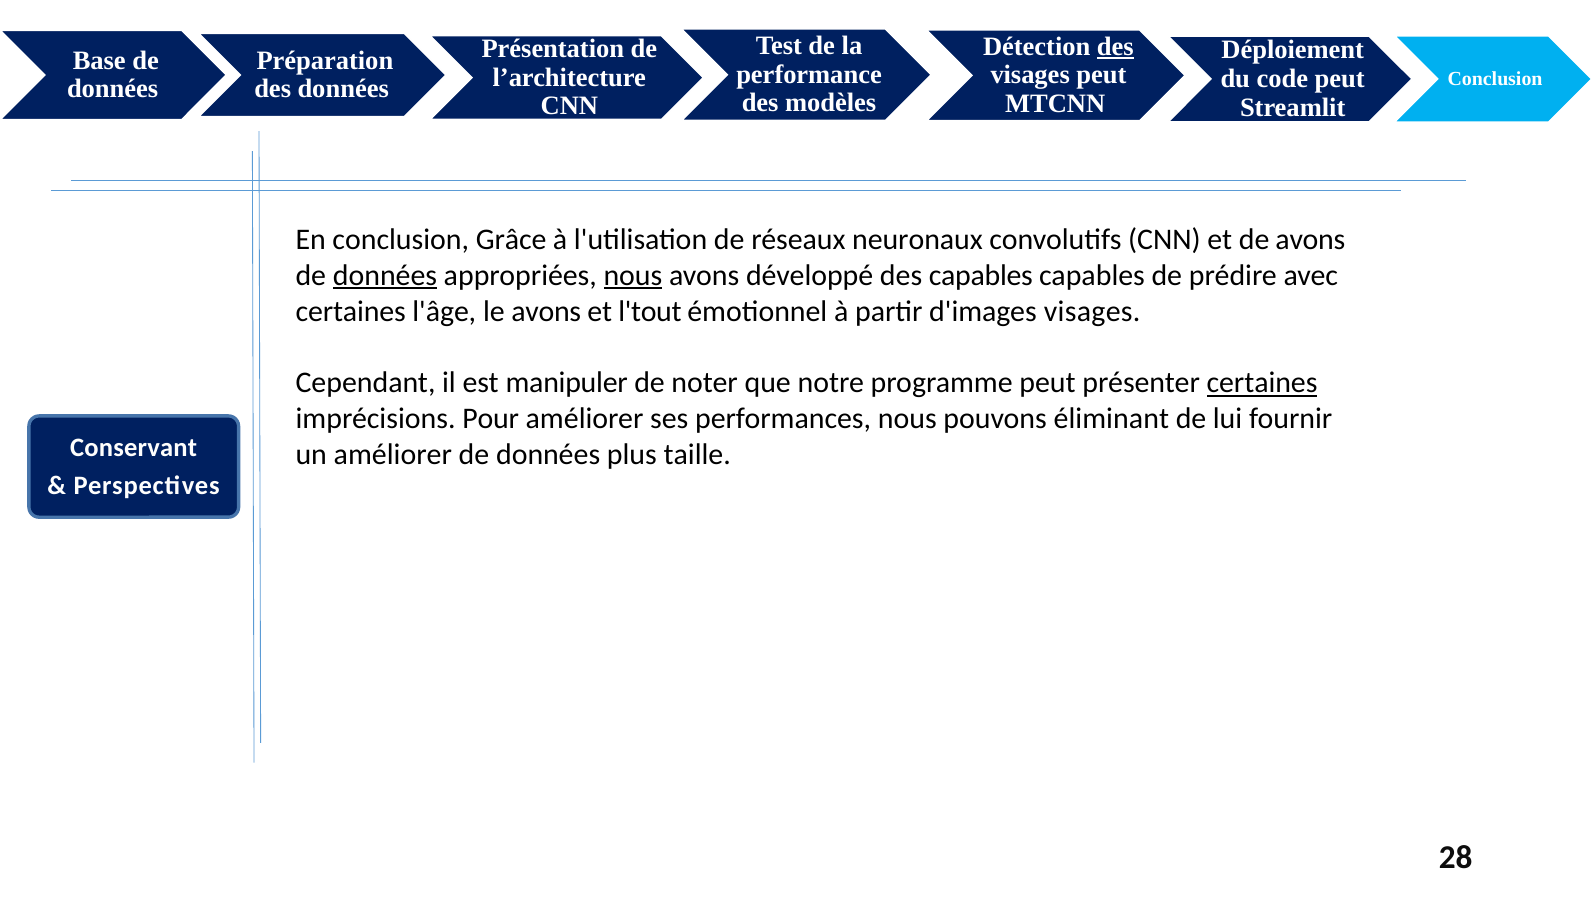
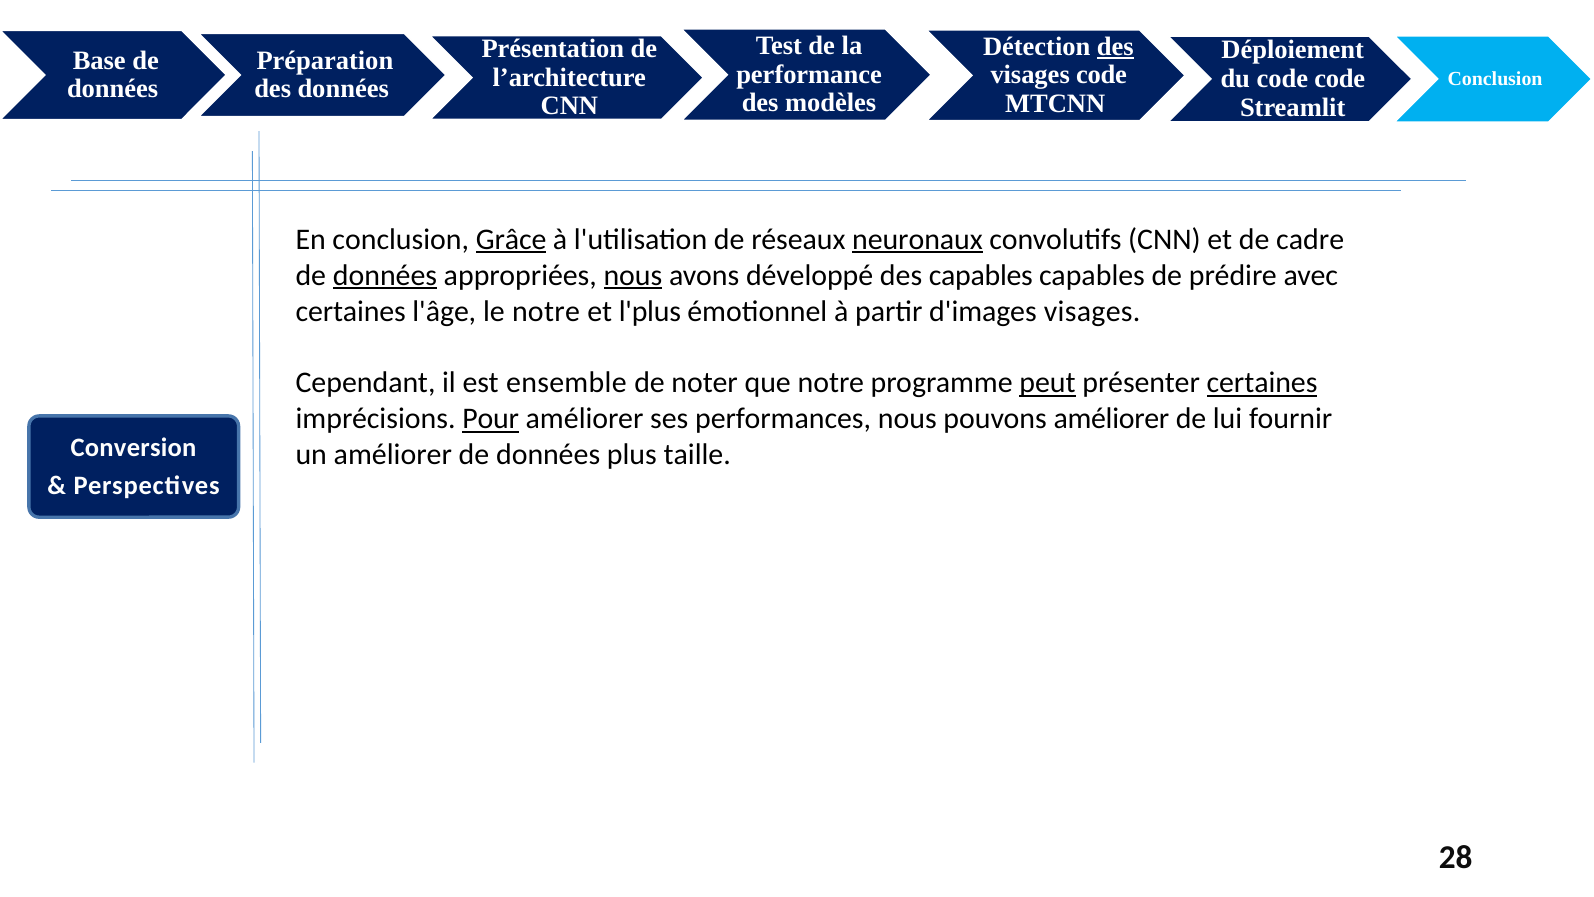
peut at (1101, 75): peut -> code
peut at (1340, 79): peut -> code
Grâce underline: none -> present
neuronaux underline: none -> present
de avons: avons -> cadre
le avons: avons -> notre
l'tout: l'tout -> l'plus
manipuler: manipuler -> ensemble
peut at (1048, 383) underline: none -> present
Pour underline: none -> present
pouvons éliminant: éliminant -> améliorer
Conservant: Conservant -> Conversion
